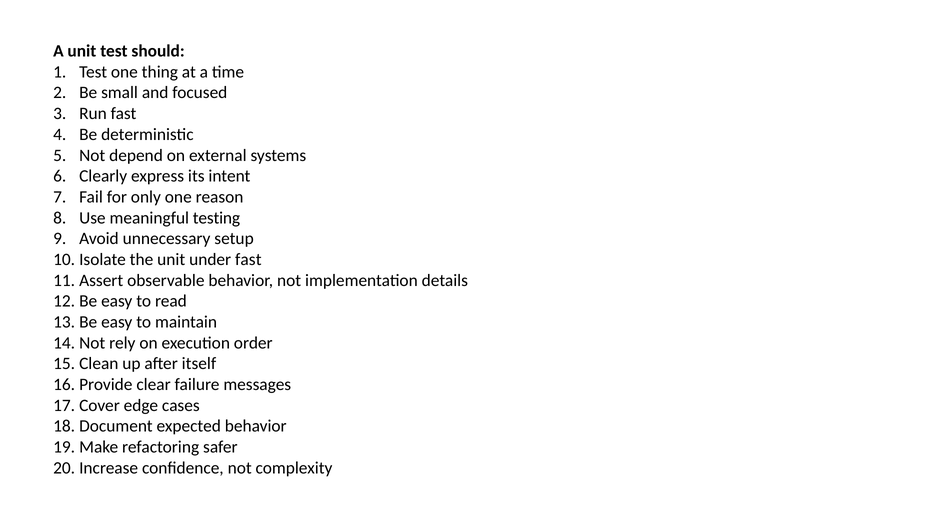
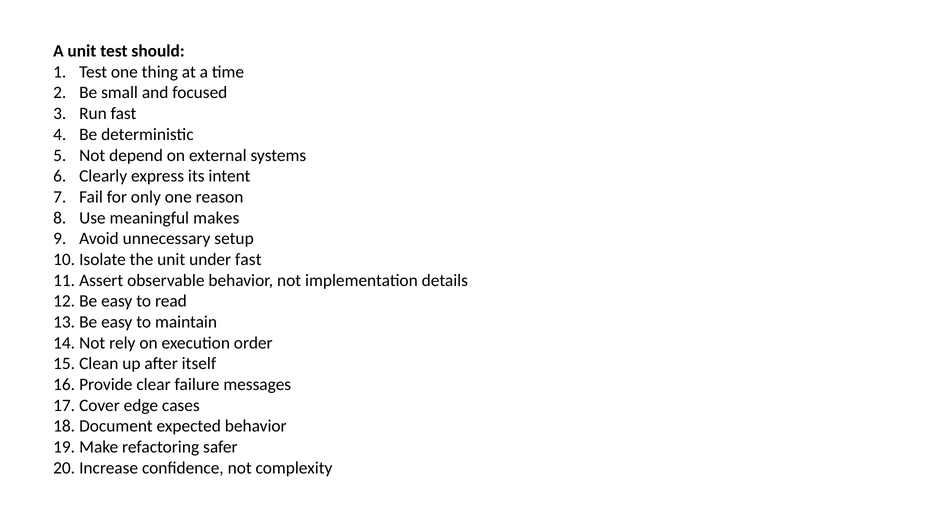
testing: testing -> makes
